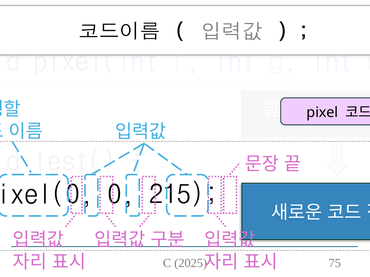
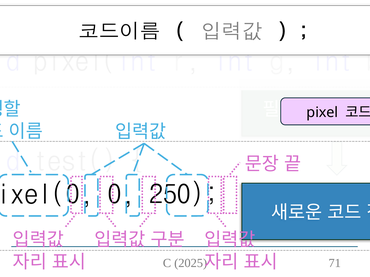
215: 215 -> 250
75: 75 -> 71
